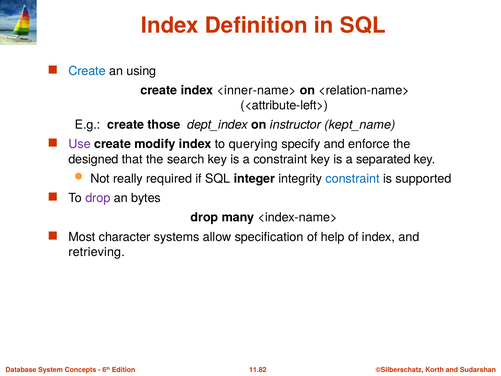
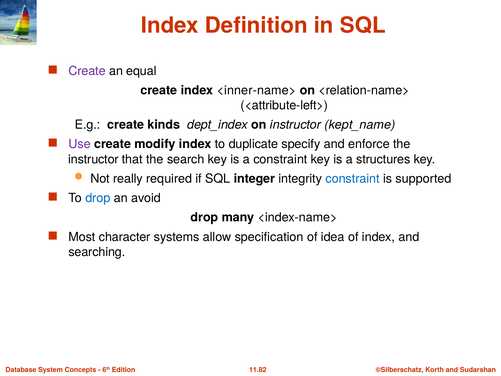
Create at (87, 71) colour: blue -> purple
using: using -> equal
those: those -> kinds
querying: querying -> duplicate
designed at (93, 159): designed -> instructor
separated: separated -> structures
drop at (98, 198) colour: purple -> blue
bytes: bytes -> avoid
help: help -> idea
retrieving: retrieving -> searching
